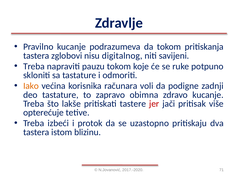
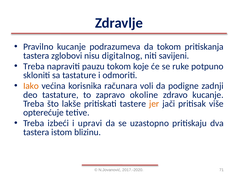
obimna: obimna -> okoline
jer colour: red -> orange
protok: protok -> upravi
